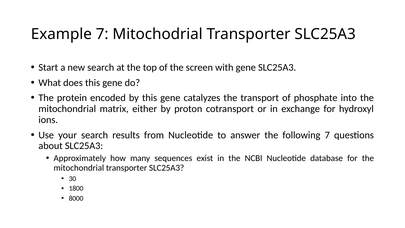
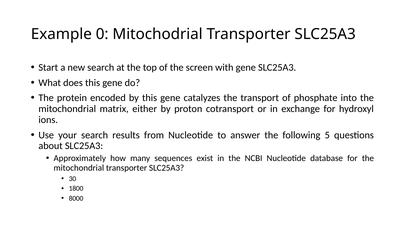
Example 7: 7 -> 0
following 7: 7 -> 5
